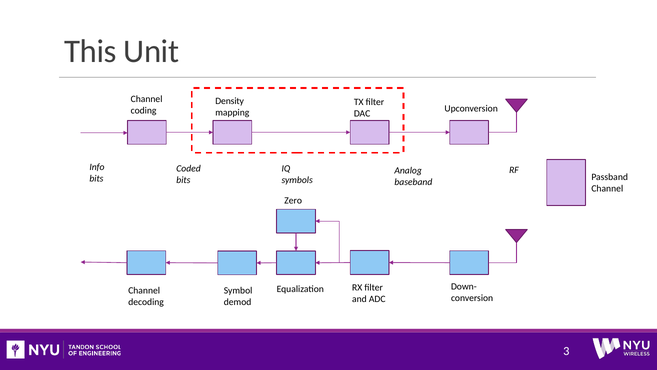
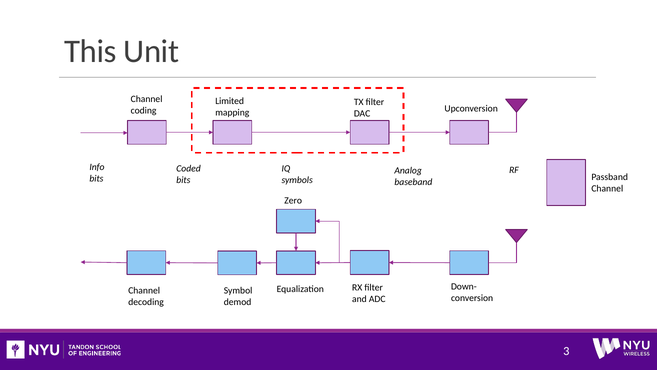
Density: Density -> Limited
